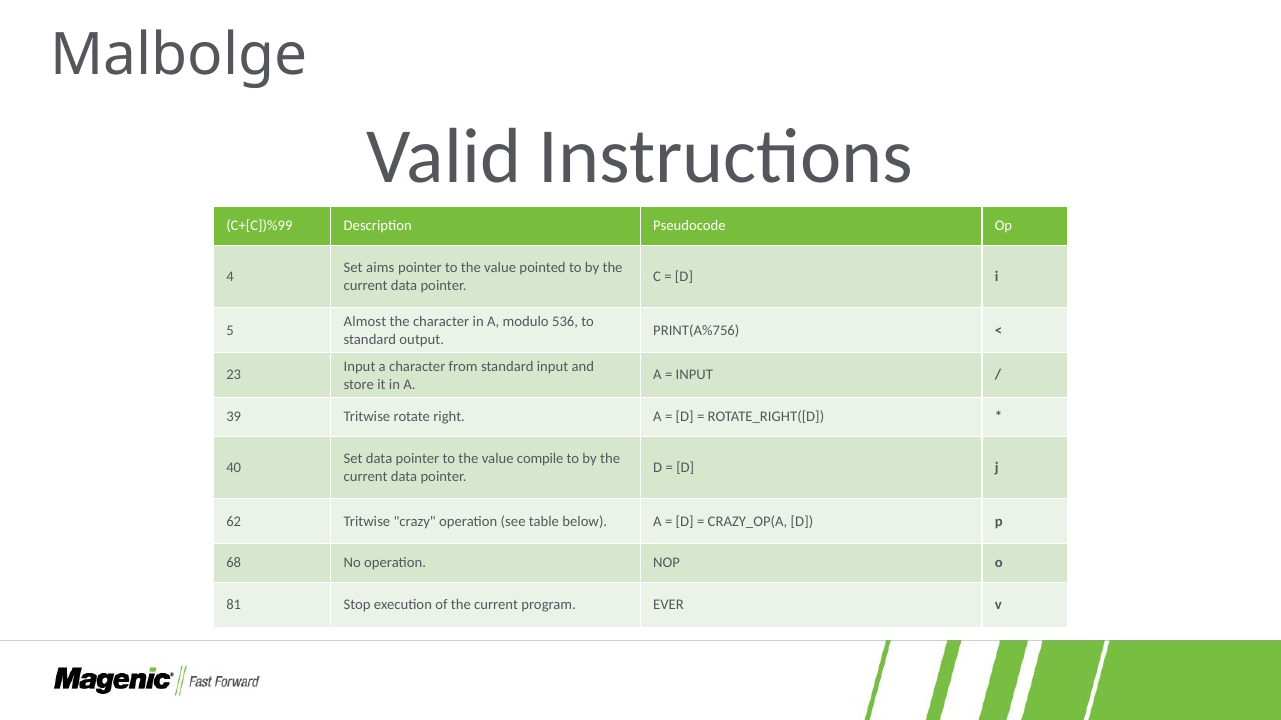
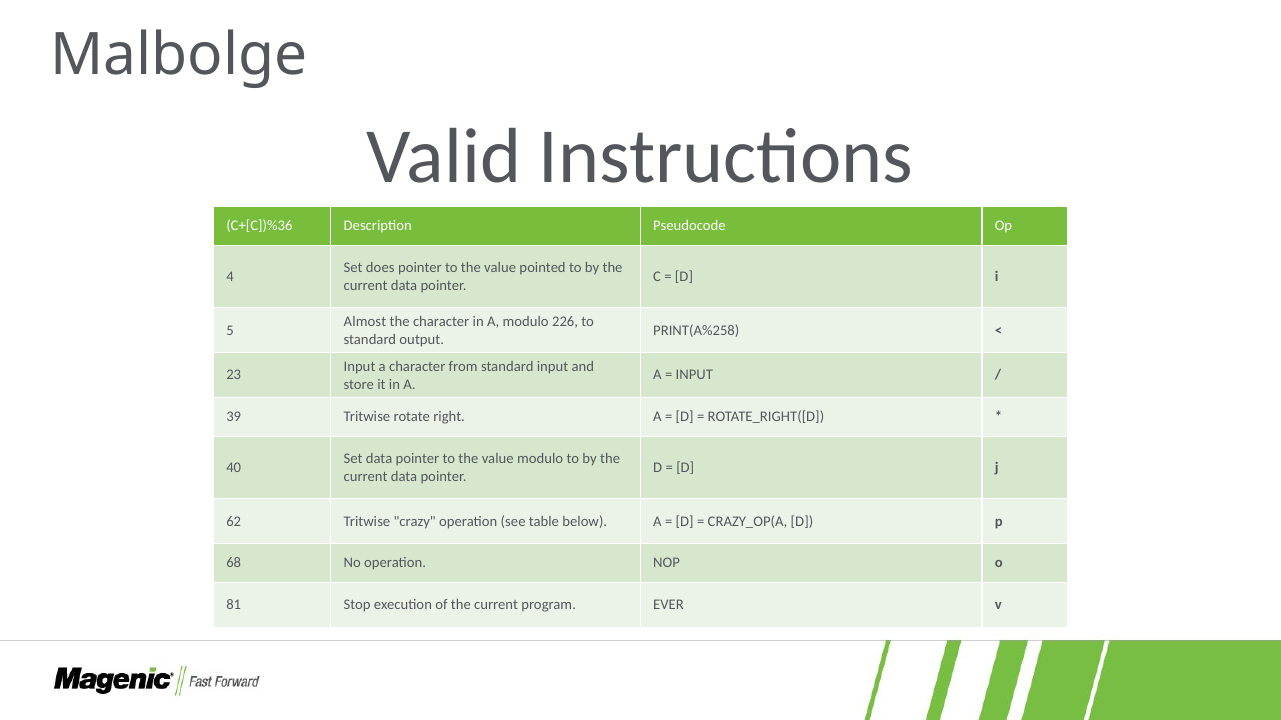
C+[C])%99: C+[C])%99 -> C+[C])%36
aims: aims -> does
536: 536 -> 226
PRINT(A%756: PRINT(A%756 -> PRINT(A%258
value compile: compile -> modulo
